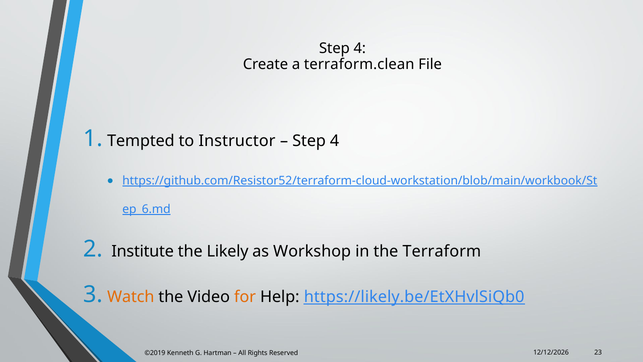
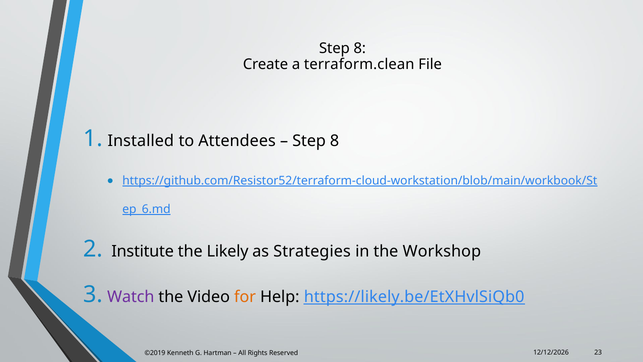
4 at (360, 48): 4 -> 8
Tempted: Tempted -> Installed
Instructor: Instructor -> Attendees
4 at (335, 141): 4 -> 8
Workshop: Workshop -> Strategies
Terraform: Terraform -> Workshop
Watch colour: orange -> purple
